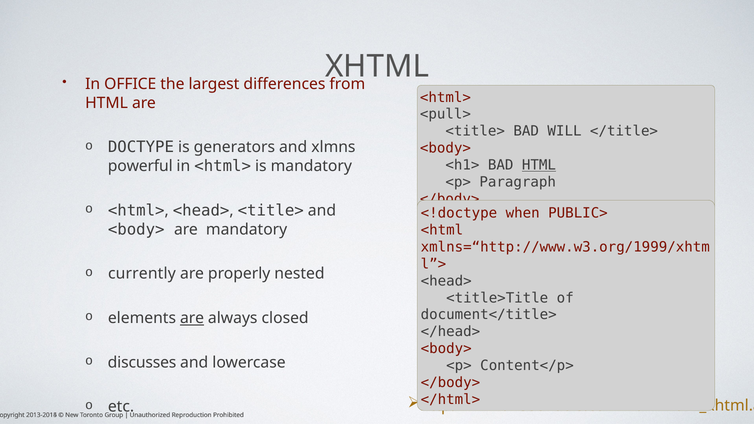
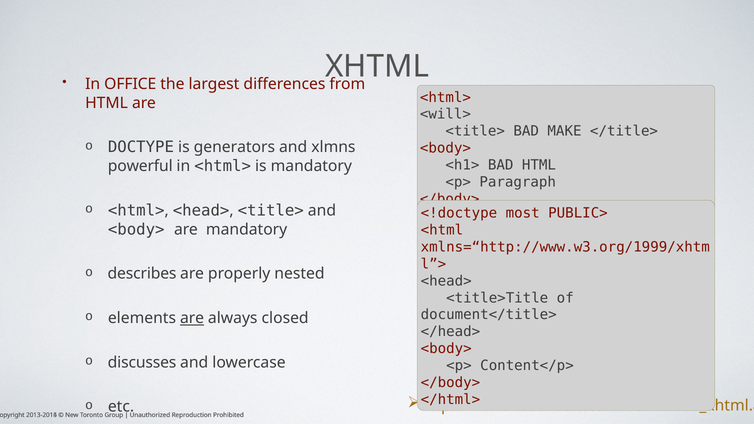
<pull>: <pull> -> <will>
WILL: WILL -> MAKE
HTML at (539, 165) underline: present -> none
when: when -> most
currently: currently -> describes
